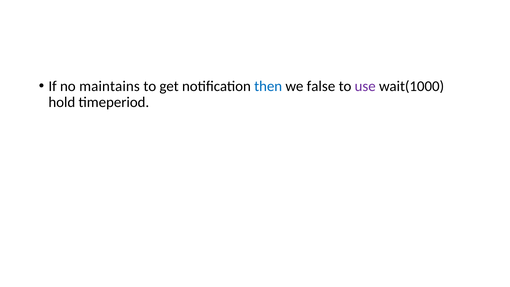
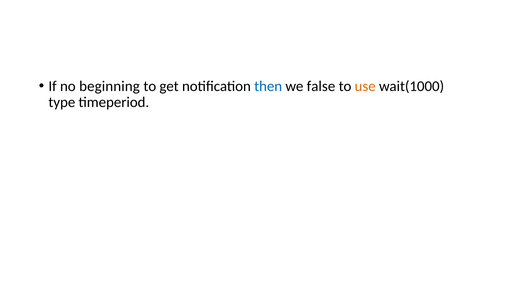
maintains: maintains -> beginning
use colour: purple -> orange
hold: hold -> type
